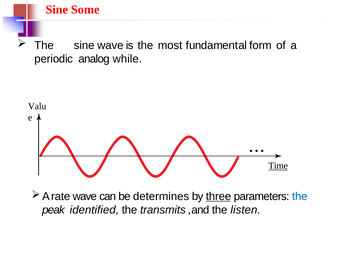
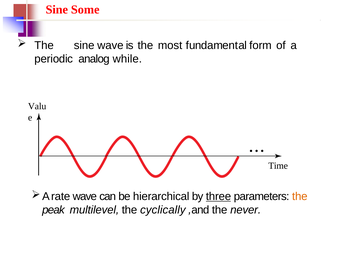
Time underline: present -> none
determines: determines -> hierarchical
the at (300, 196) colour: blue -> orange
identified: identified -> multilevel
transmits: transmits -> cyclically
listen: listen -> never
